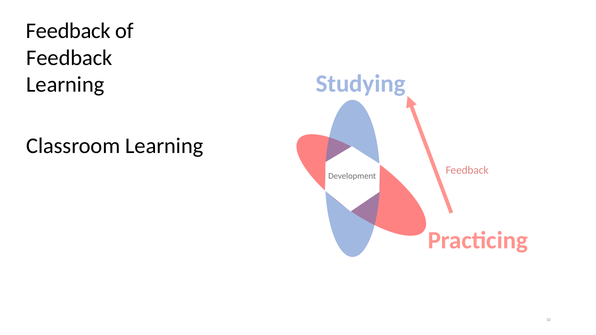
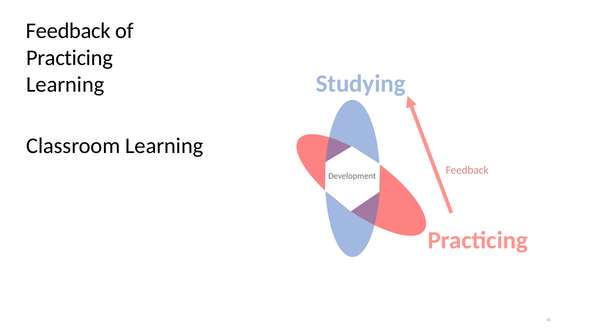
Feedback at (69, 58): Feedback -> Practicing
